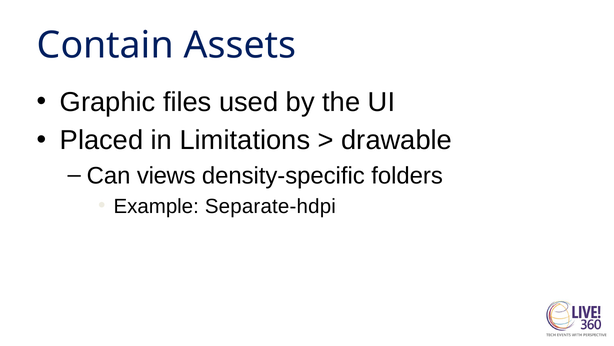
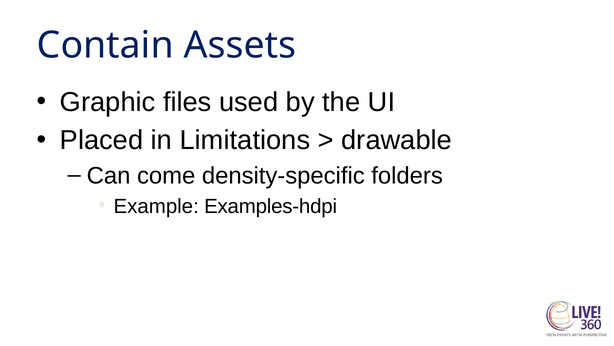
views: views -> come
Separate-hdpi: Separate-hdpi -> Examples-hdpi
